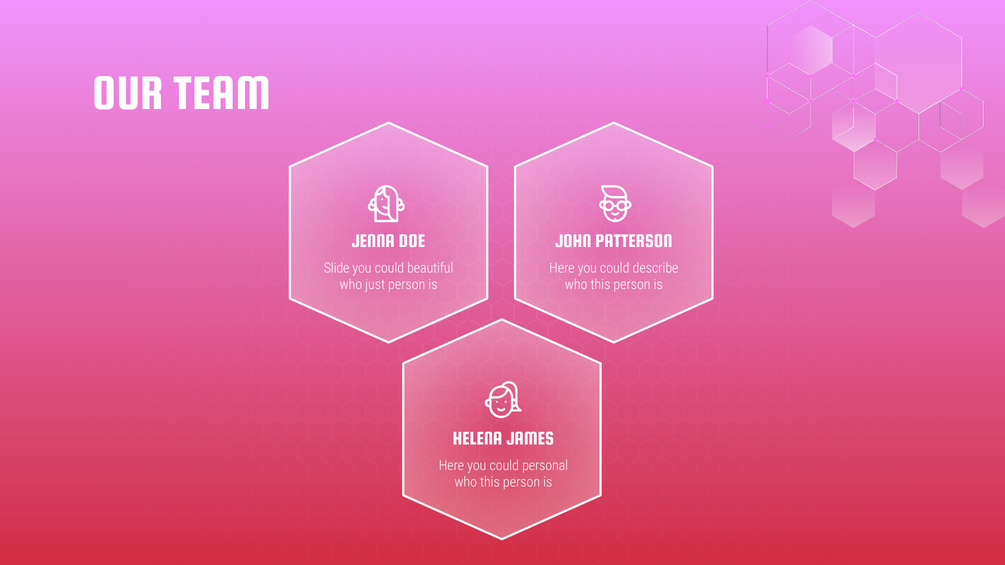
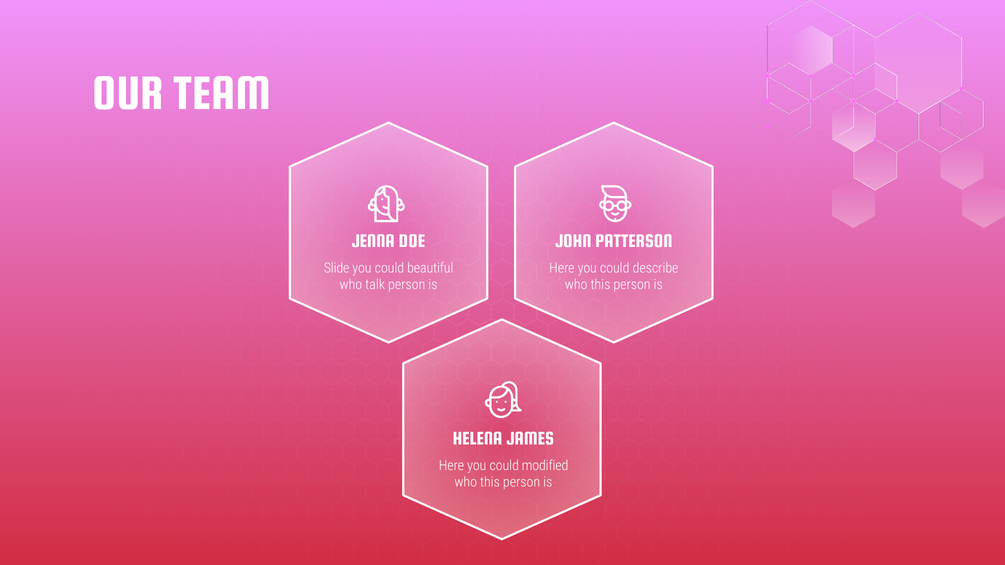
just: just -> talk
personal: personal -> modified
